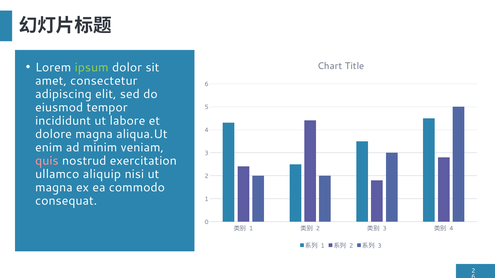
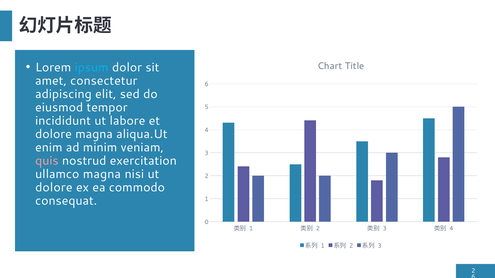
ipsum colour: light green -> light blue
ullamco aliquip: aliquip -> magna
magna at (54, 188): magna -> dolore
